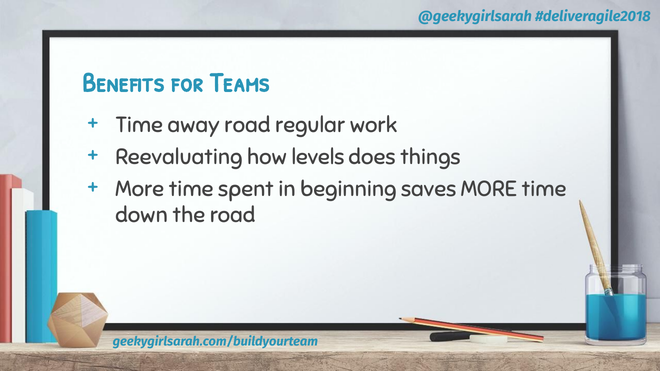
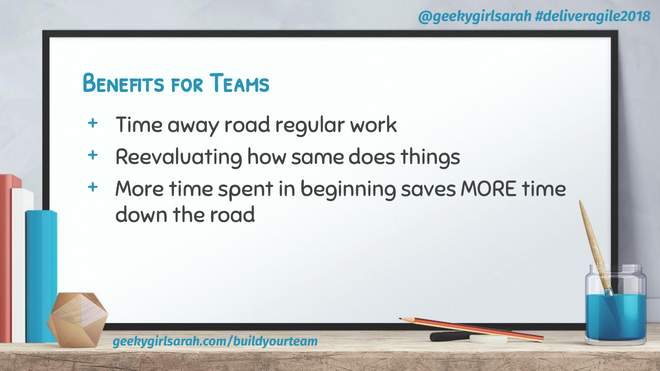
levels: levels -> same
